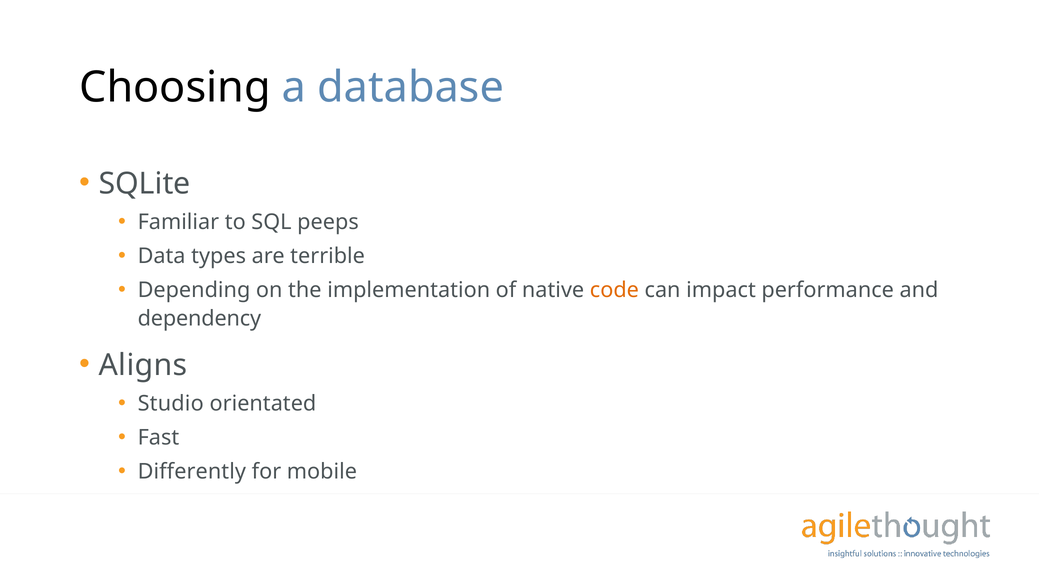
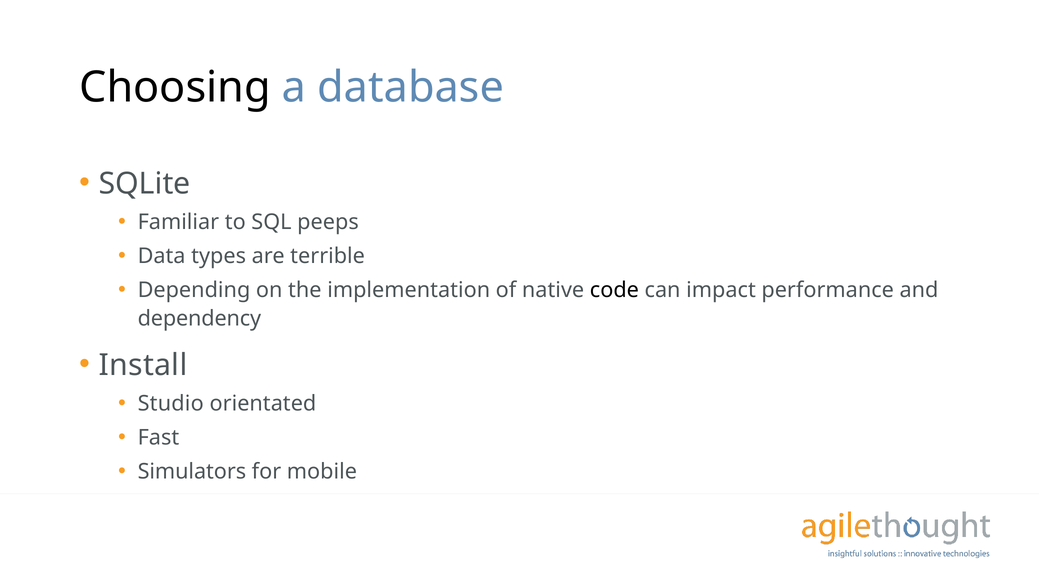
code colour: orange -> black
Aligns: Aligns -> Install
Differently: Differently -> Simulators
